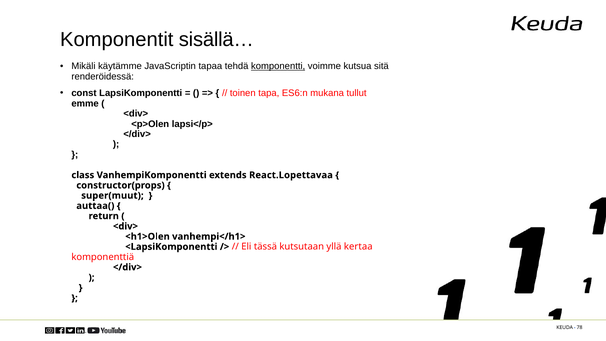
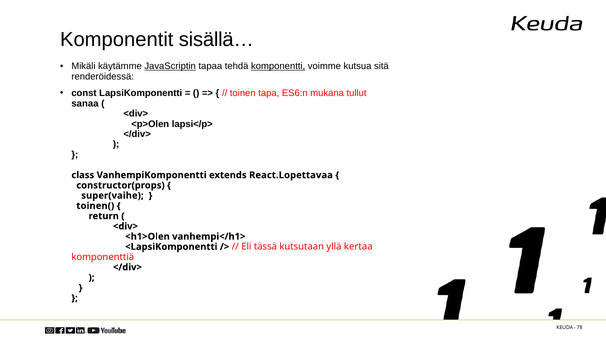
JavaScriptin underline: none -> present
emme: emme -> sanaa
super(muut: super(muut -> super(vaihe
auttaa(: auttaa( -> toinen(
